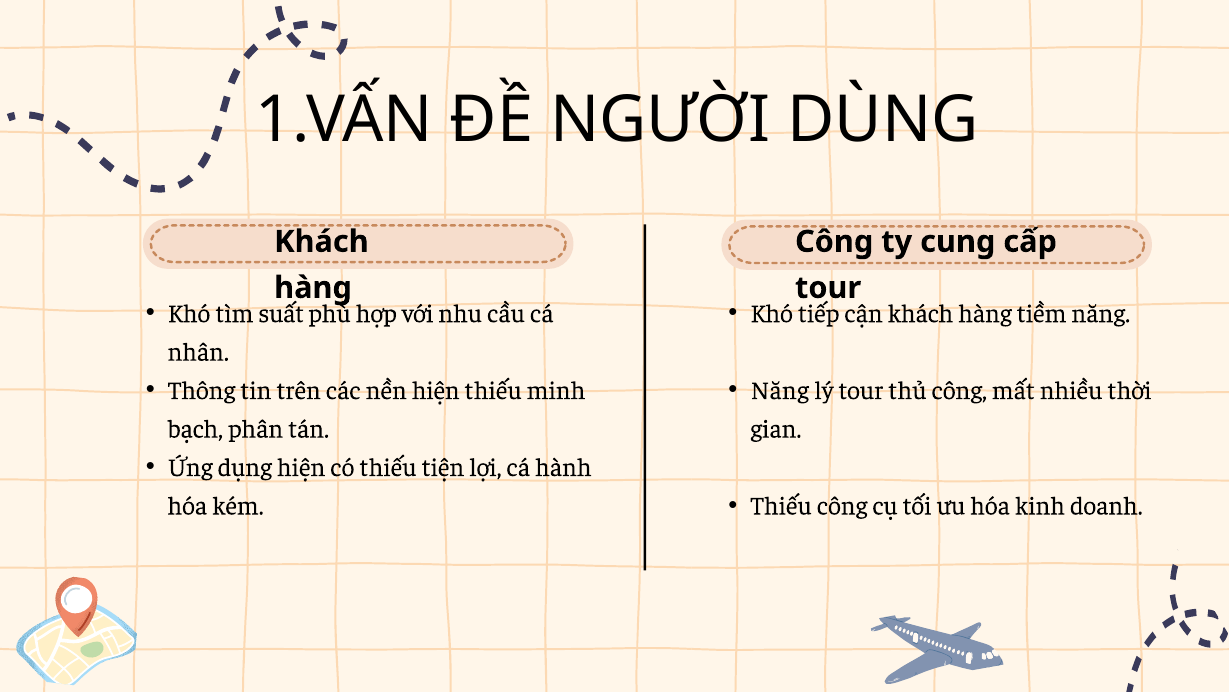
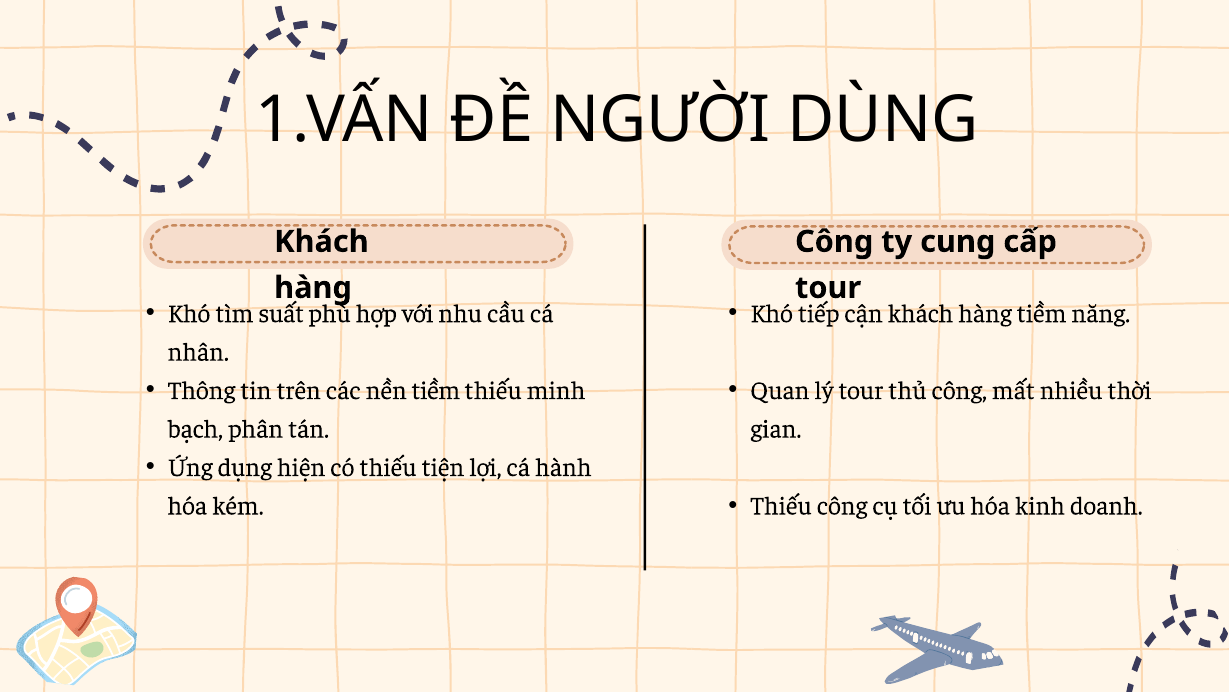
nền hiện: hiện -> tiềm
Năng at (780, 390): Năng -> Quan
